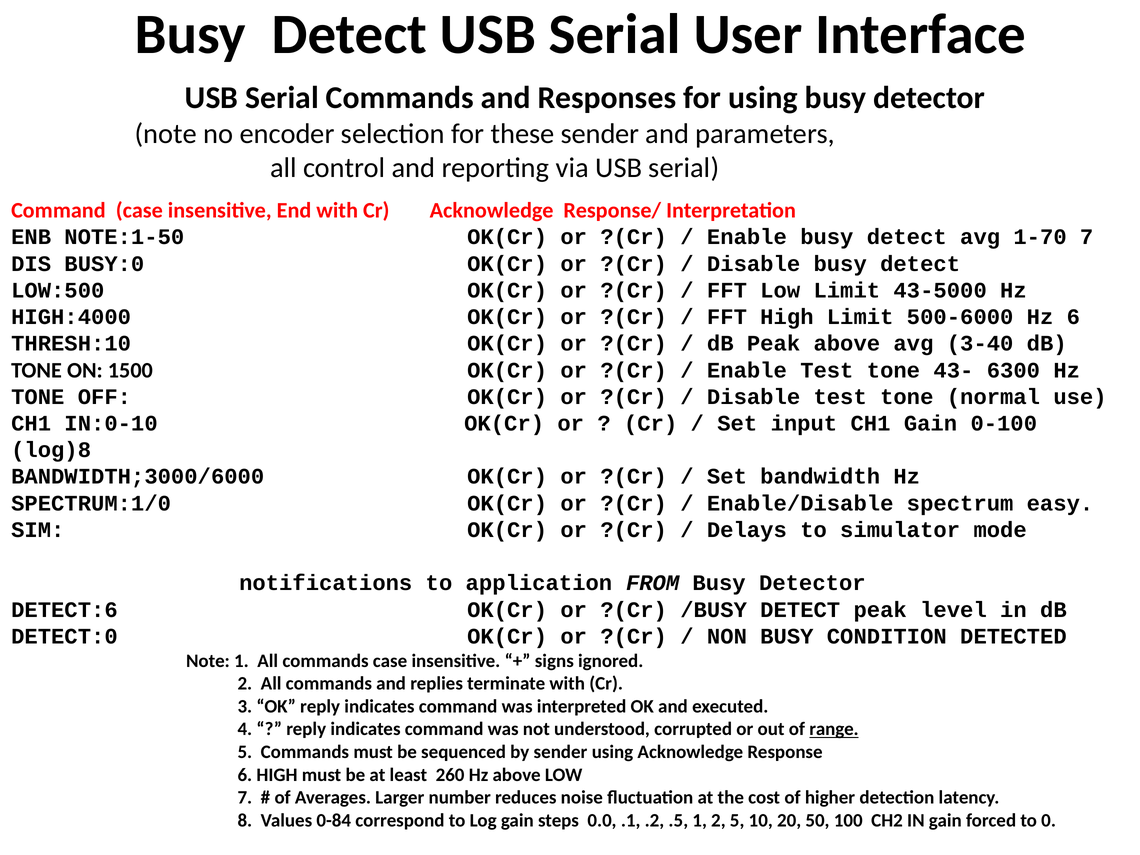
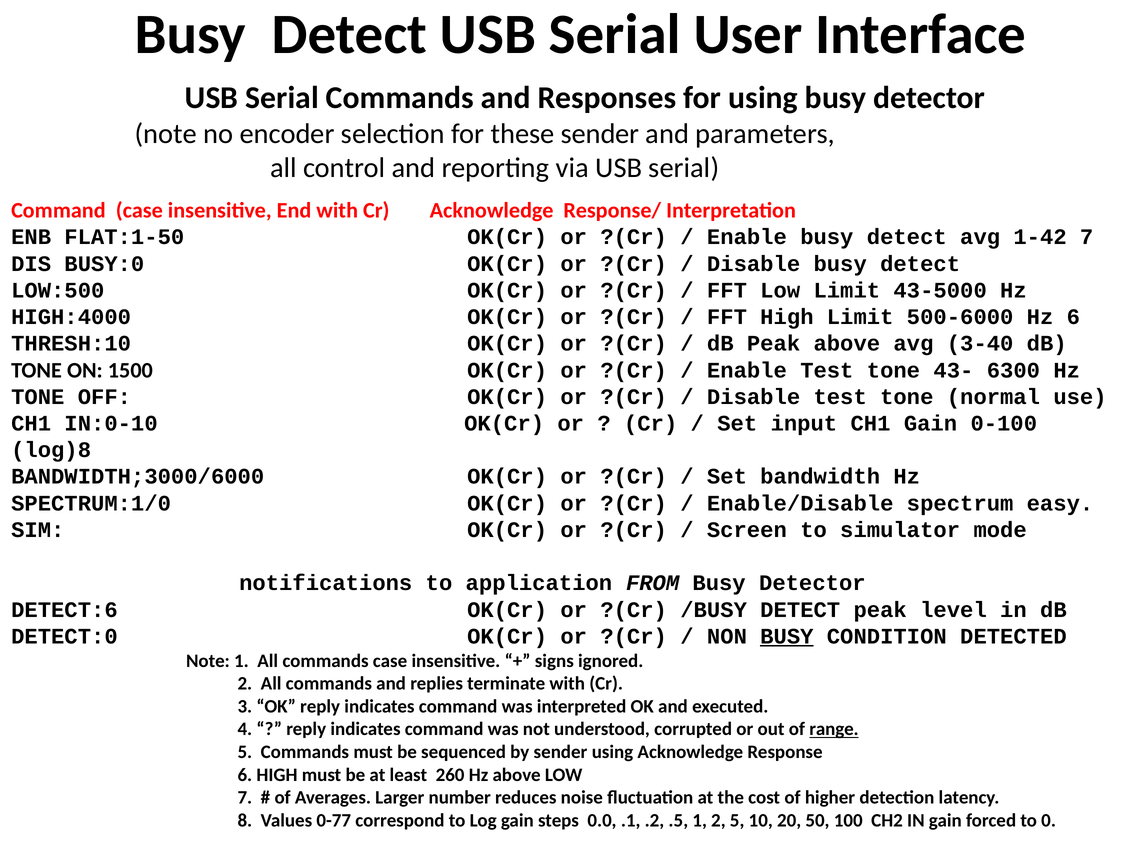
NOTE:1-50: NOTE:1-50 -> FLAT:1-50
1-70: 1-70 -> 1-42
Delays: Delays -> Screen
BUSY at (787, 636) underline: none -> present
0-84: 0-84 -> 0-77
